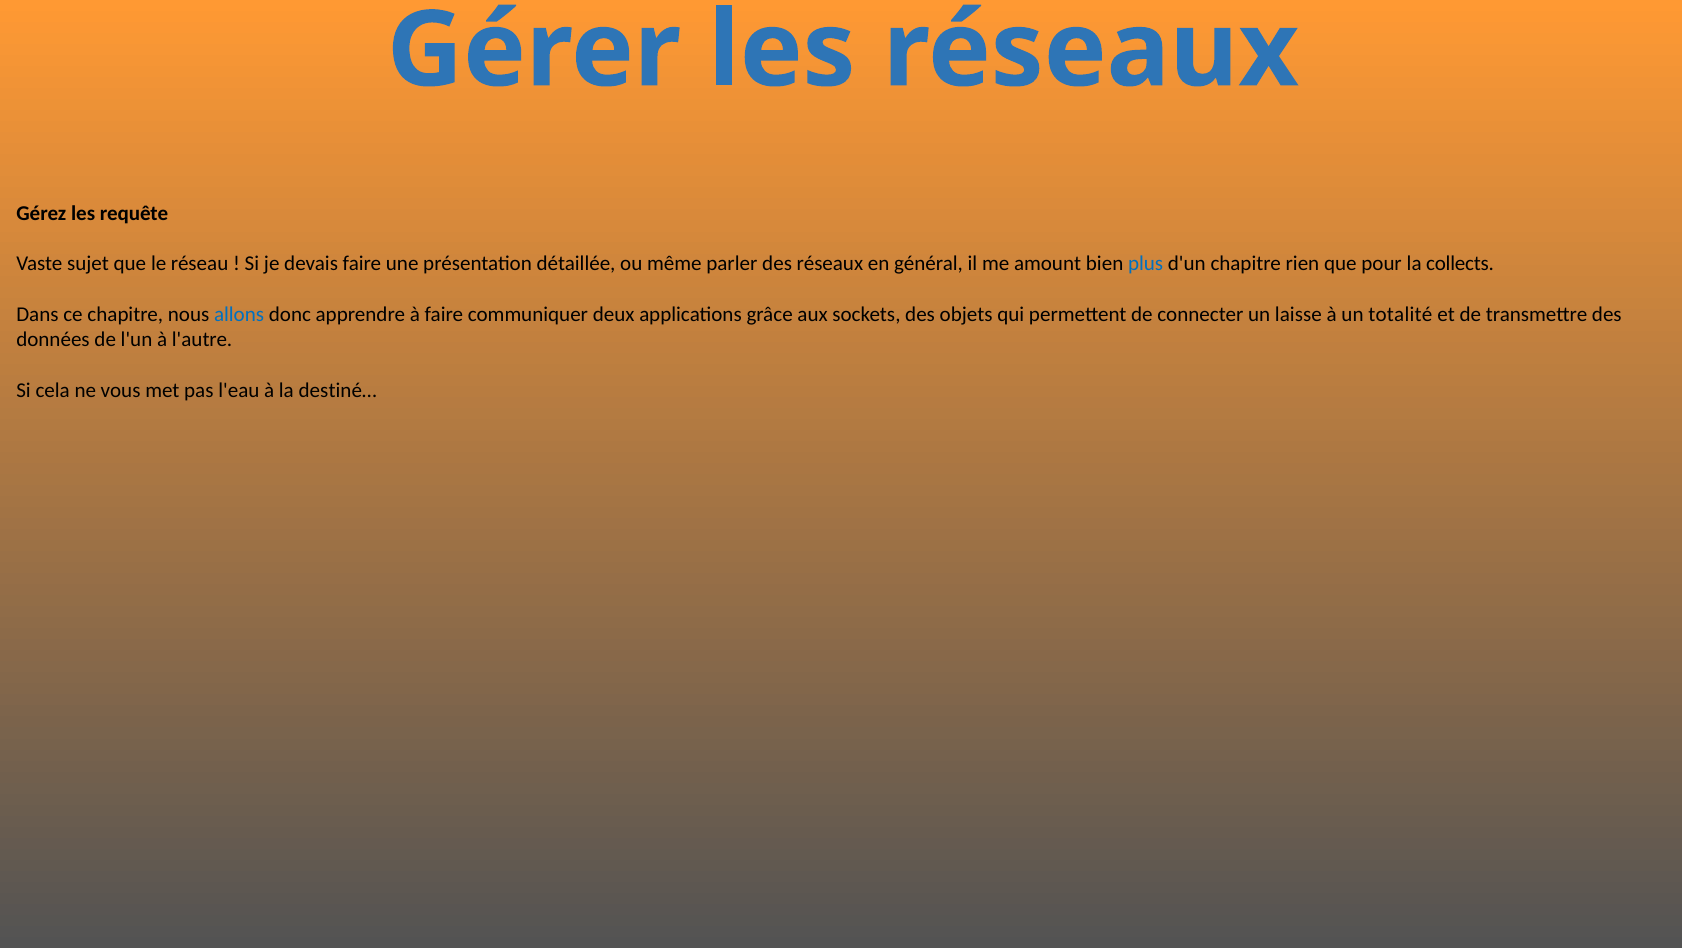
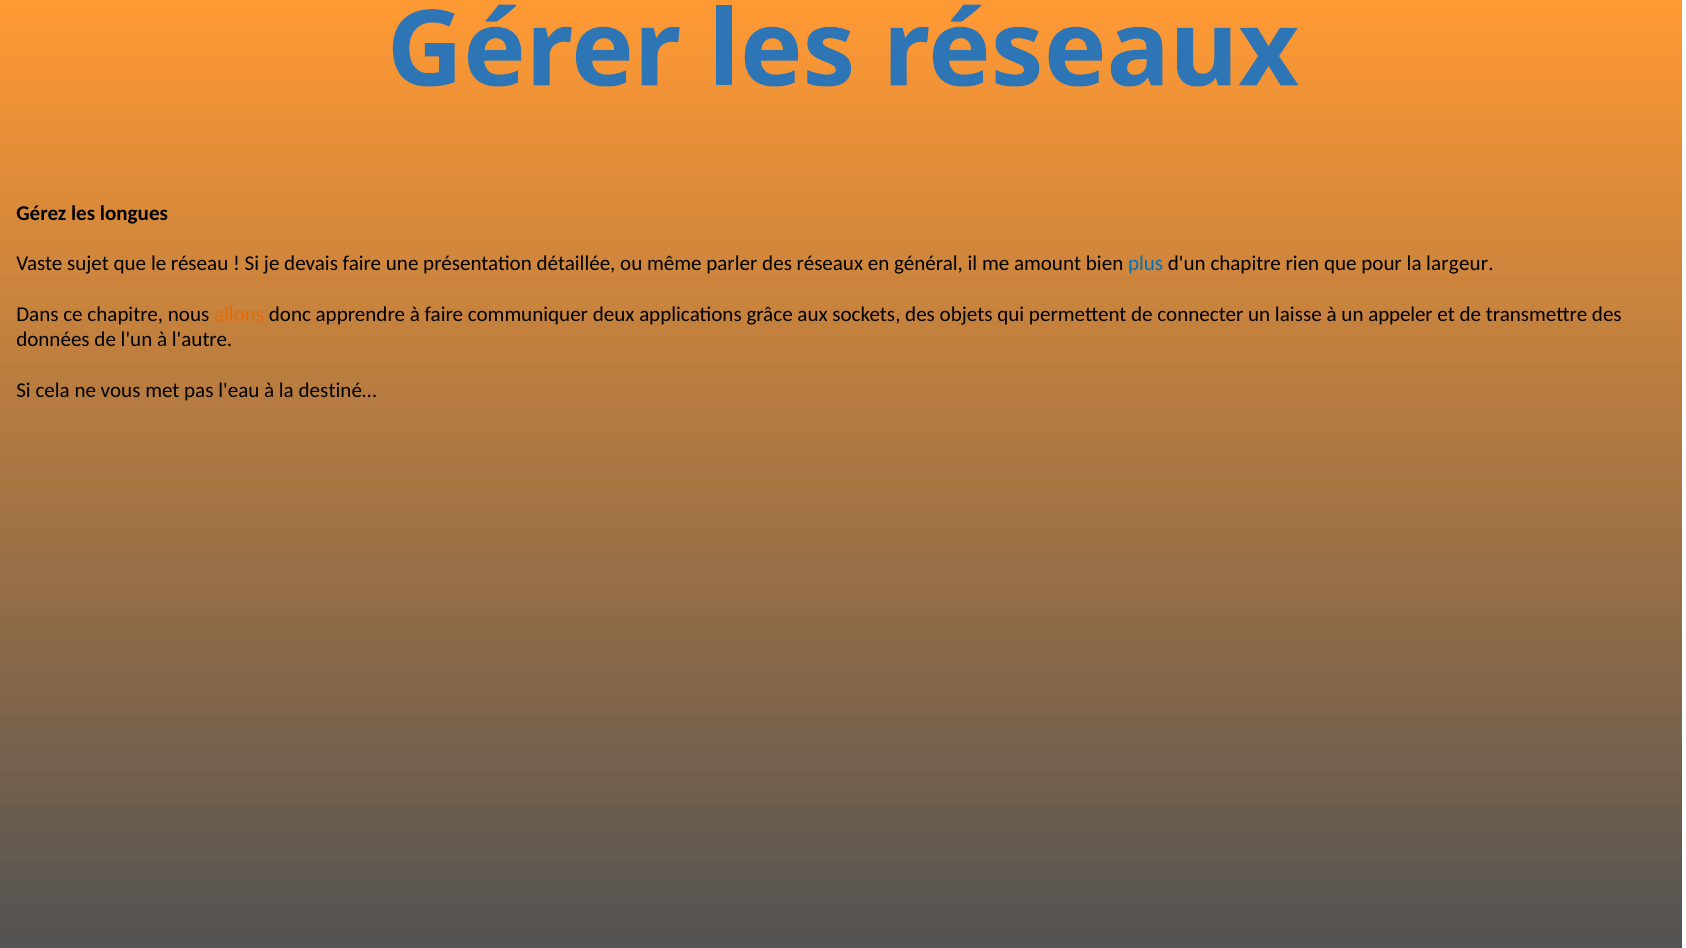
requête: requête -> longues
collects: collects -> largeur
allons colour: blue -> orange
totalité: totalité -> appeler
